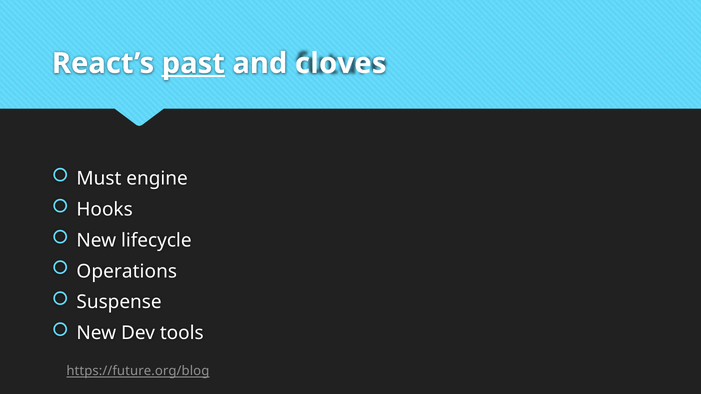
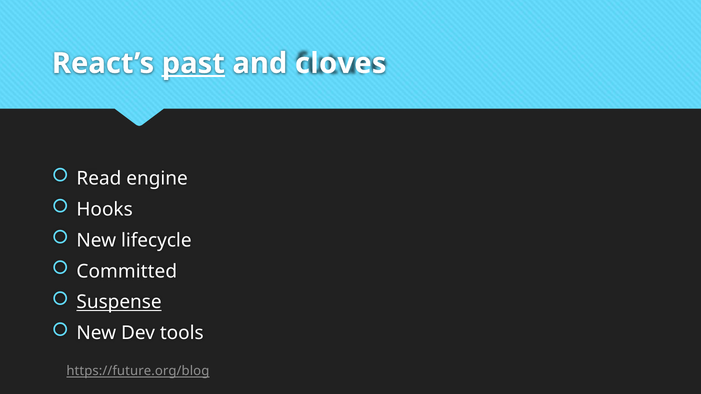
Must: Must -> Read
Operations: Operations -> Committed
Suspense underline: none -> present
